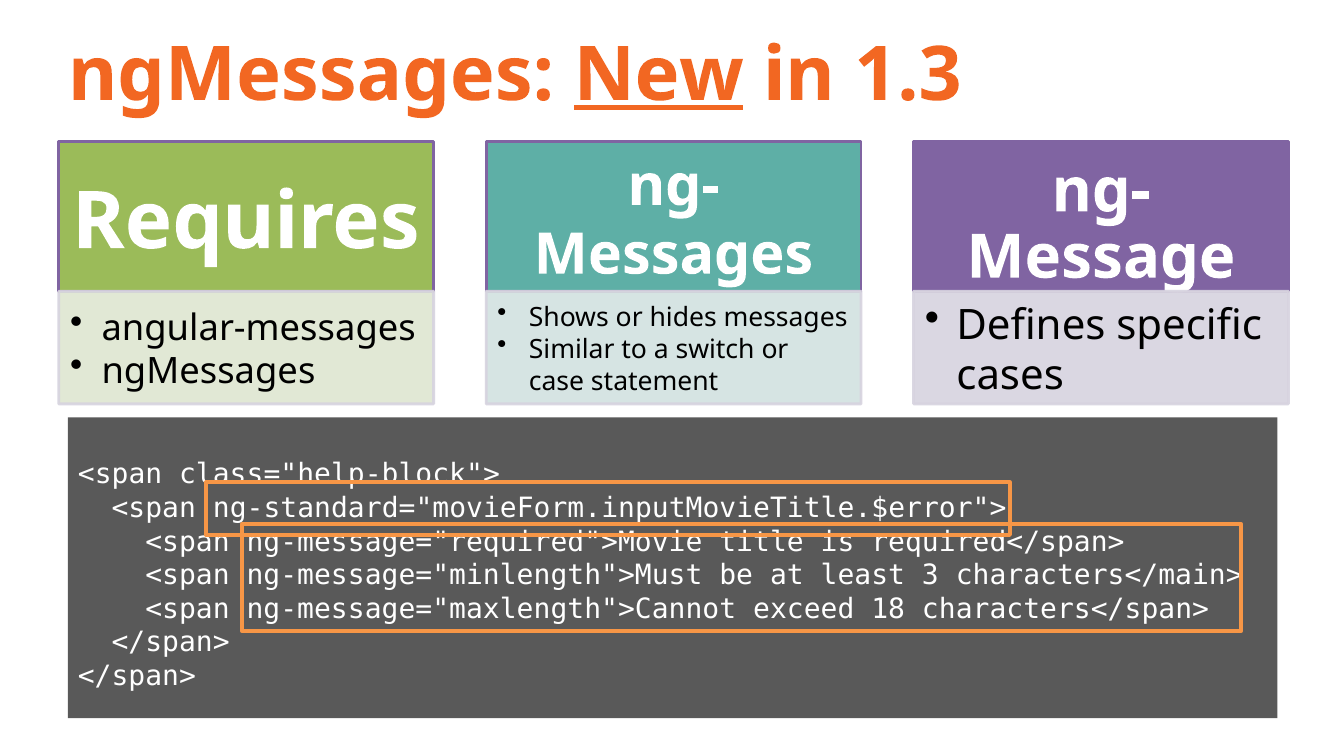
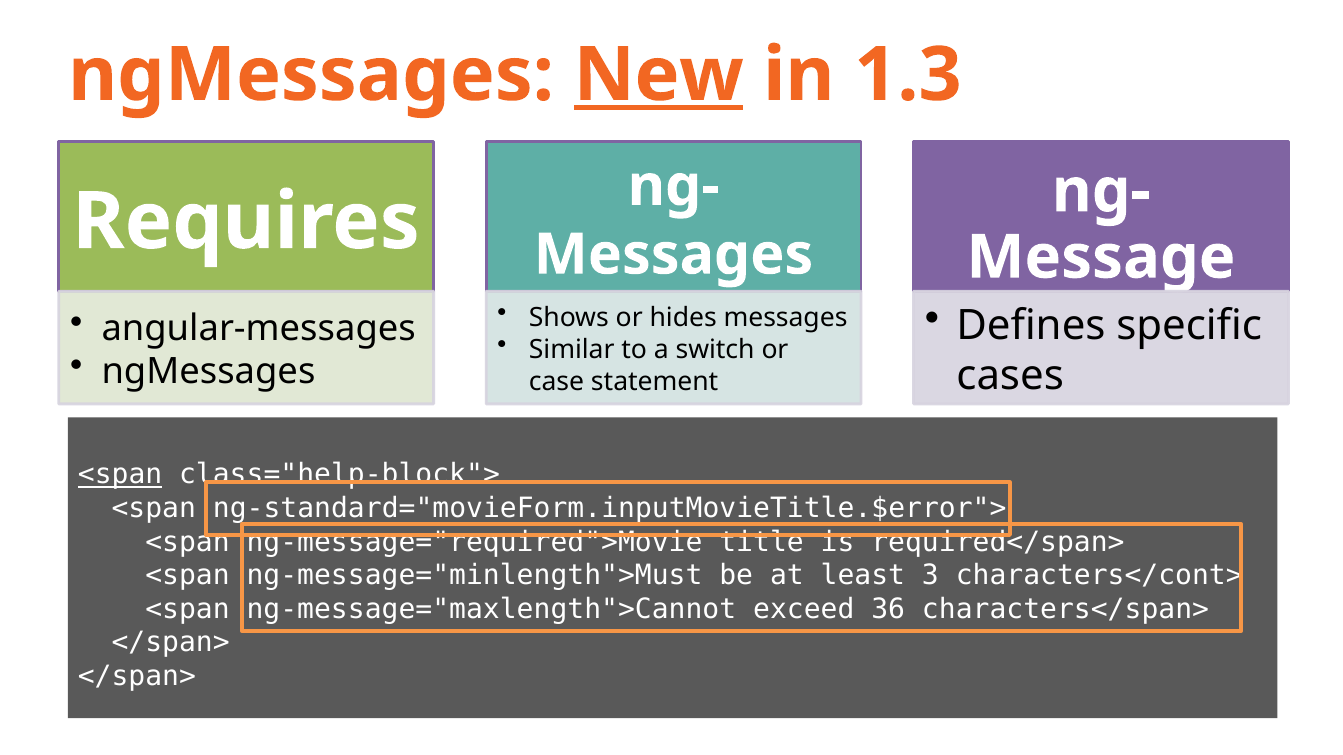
<span at (120, 475) underline: none -> present
characters</main>: characters</main> -> characters</cont>
18: 18 -> 36
